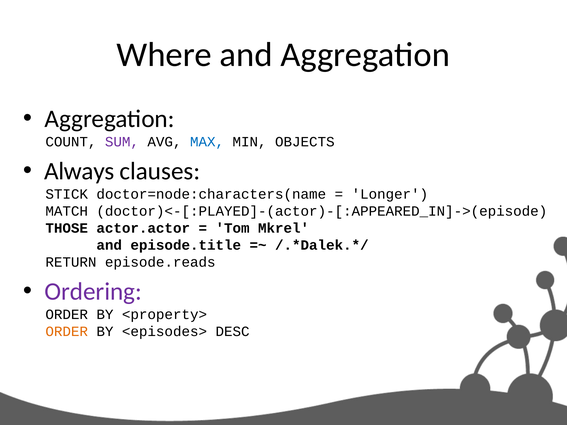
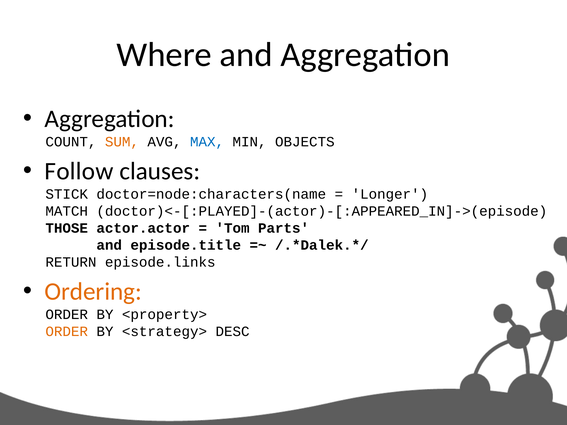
SUM colour: purple -> orange
Always: Always -> Follow
Mkrel: Mkrel -> Parts
episode.reads: episode.reads -> episode.links
Ordering colour: purple -> orange
<episodes>: <episodes> -> <strategy>
